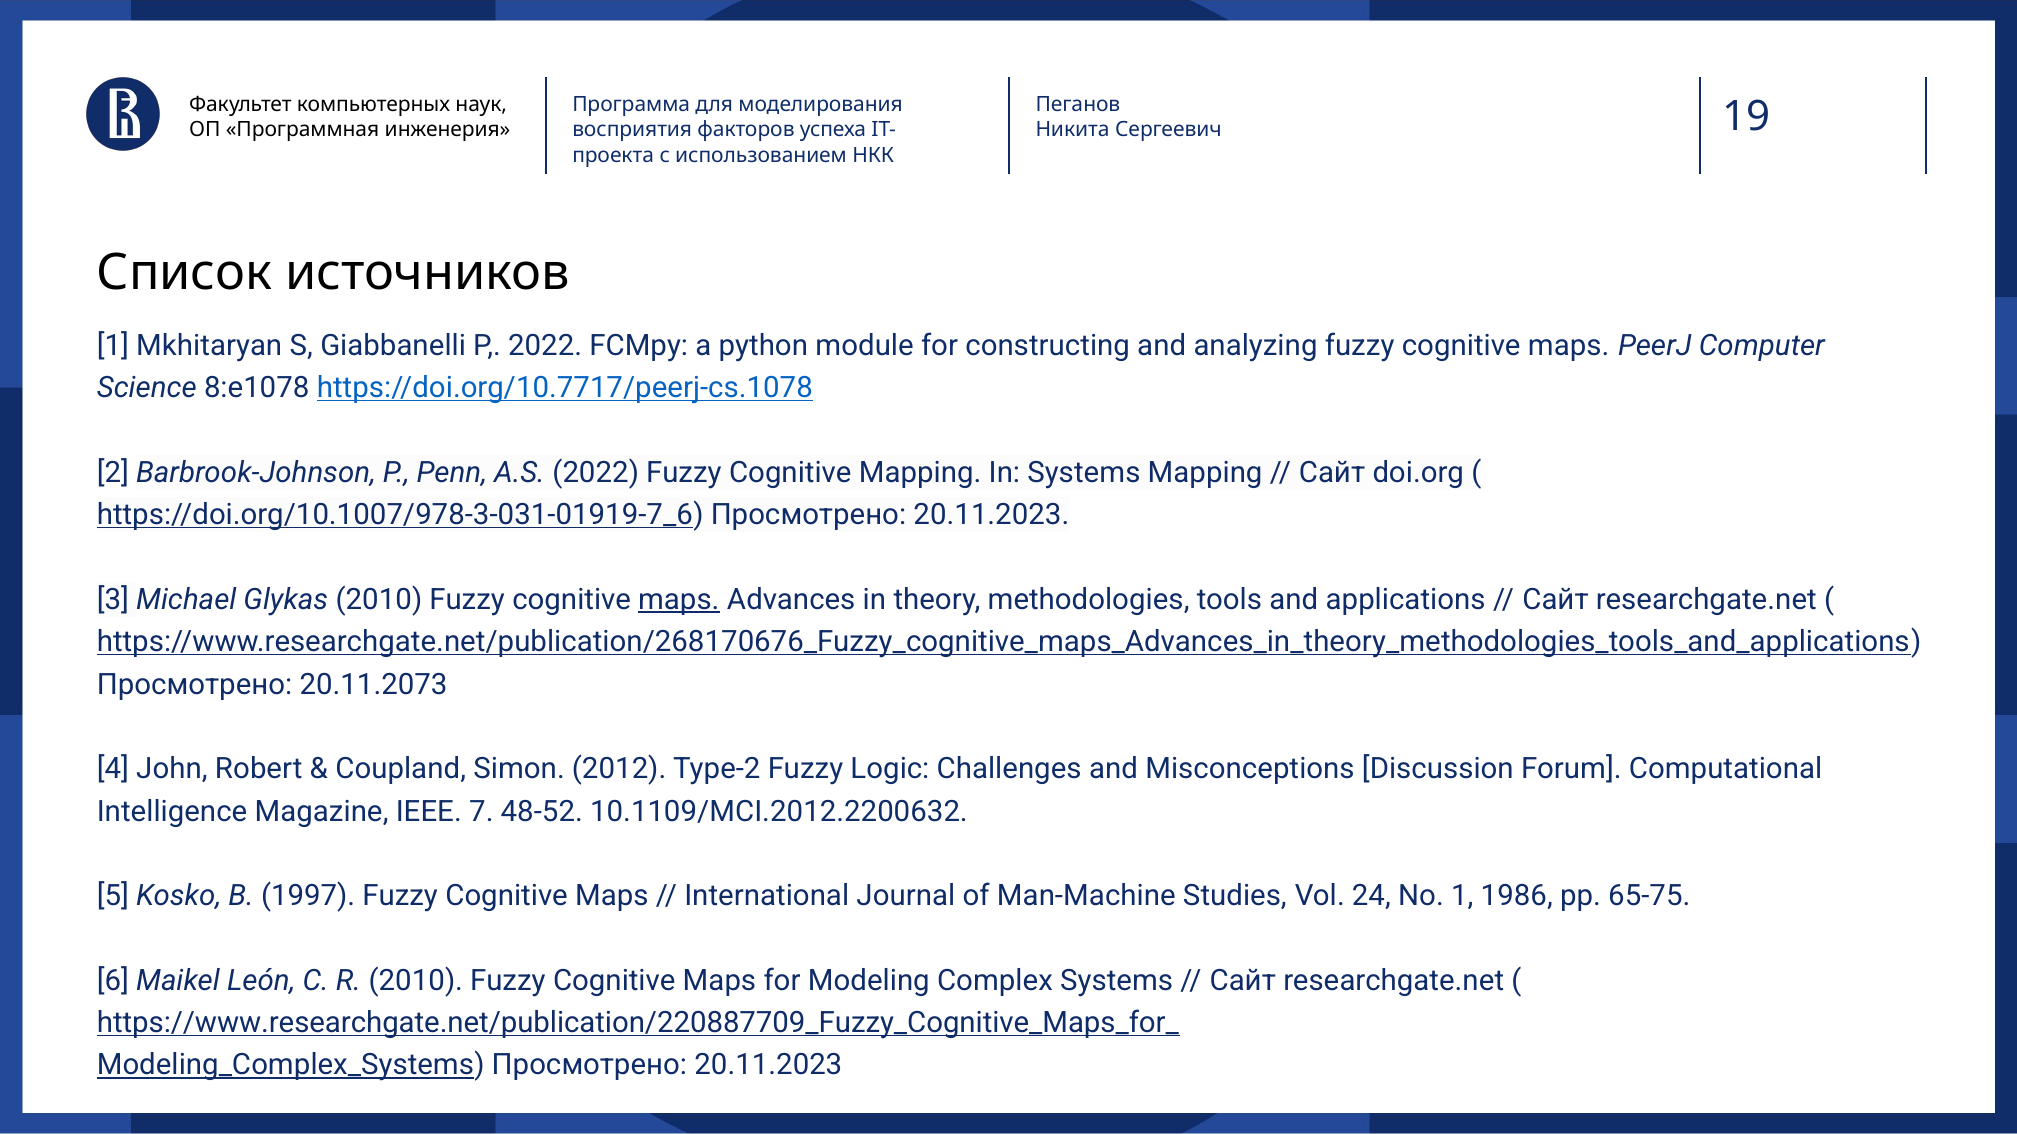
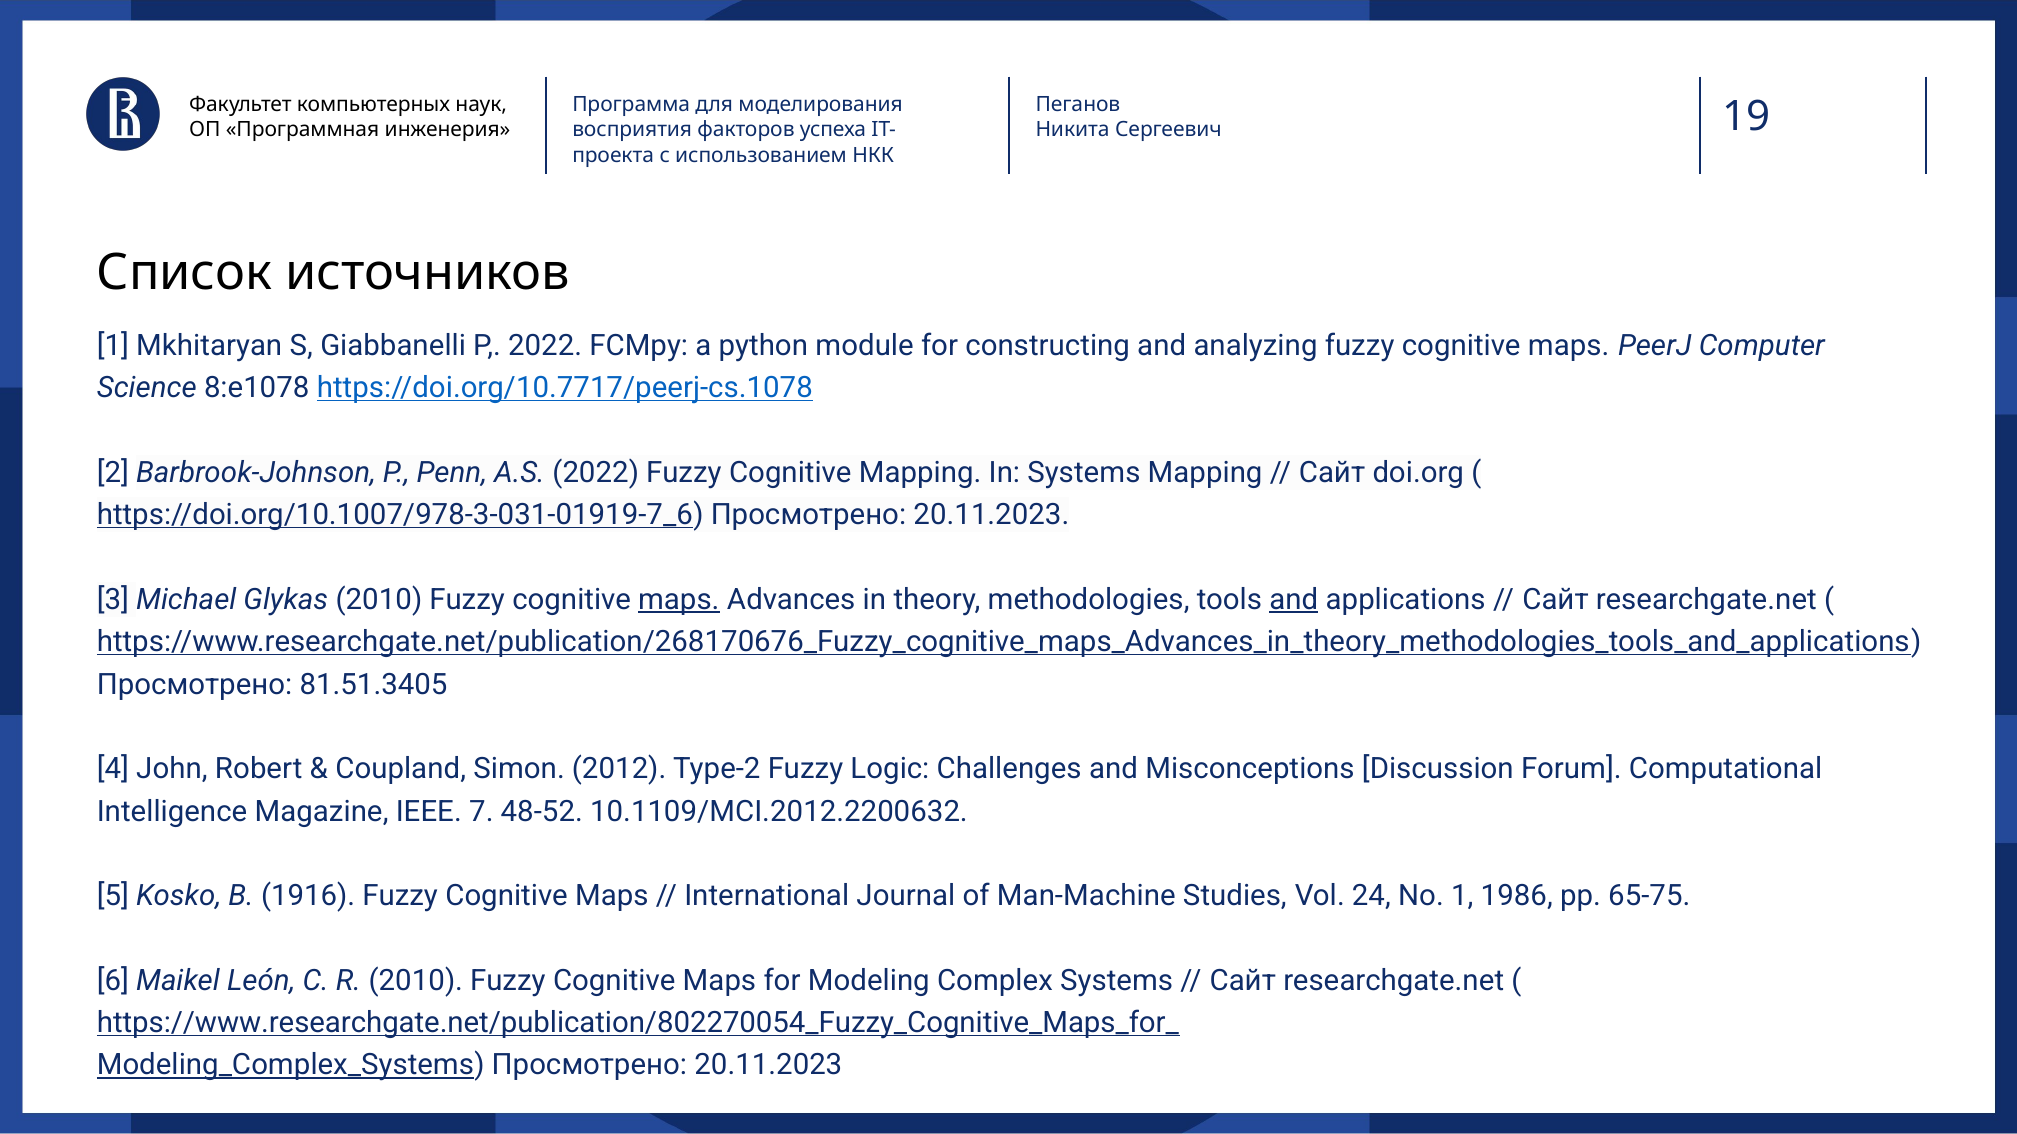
and at (1294, 600) underline: none -> present
20.11.2073: 20.11.2073 -> 81.51.3405
1997: 1997 -> 1916
https://www.researchgate.net/publication/220887709_Fuzzy_Cognitive_Maps_for_: https://www.researchgate.net/publication/220887709_Fuzzy_Cognitive_Maps_for_ -> https://www.researchgate.net/publication/802270054_Fuzzy_Cognitive_Maps_for_
